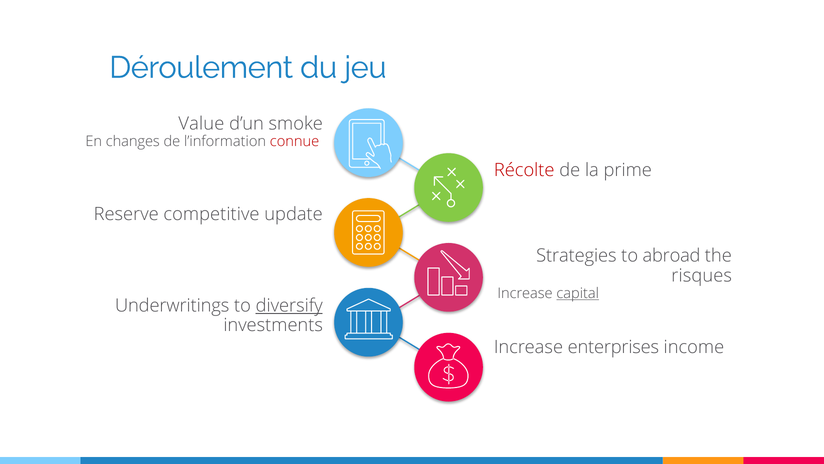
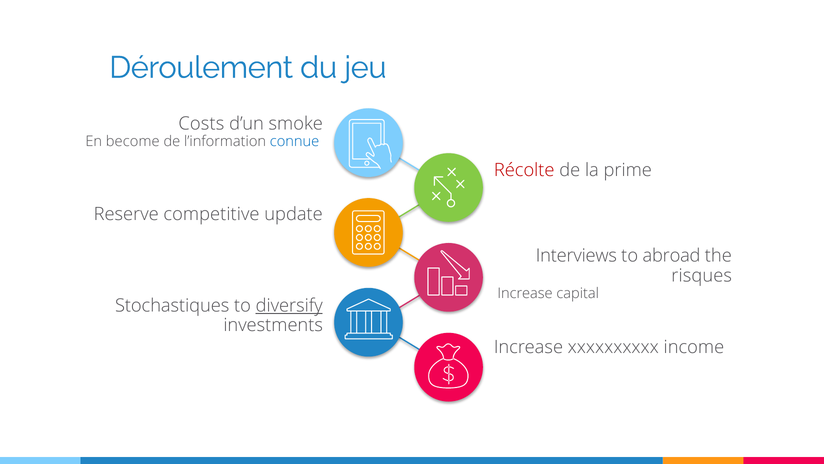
Value: Value -> Costs
changes: changes -> become
connue colour: red -> blue
Strategies: Strategies -> Interviews
capital underline: present -> none
Underwritings: Underwritings -> Stochastiques
enterprises: enterprises -> xxxxxxxxxx
